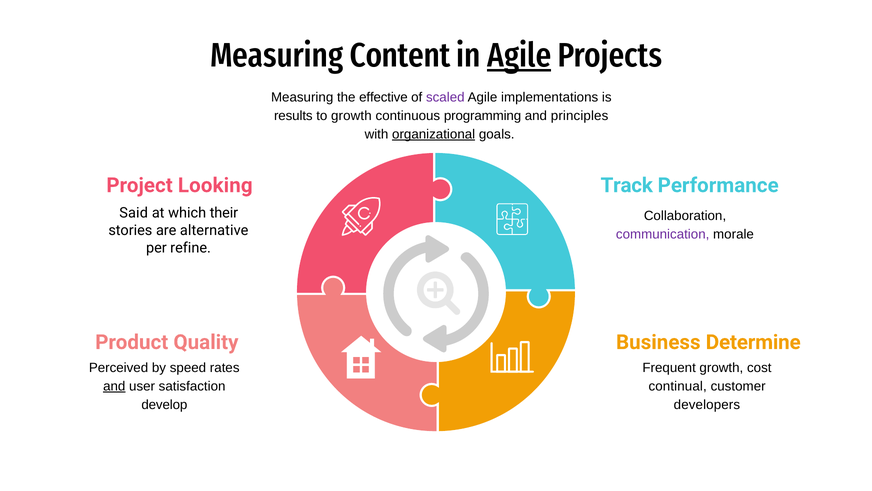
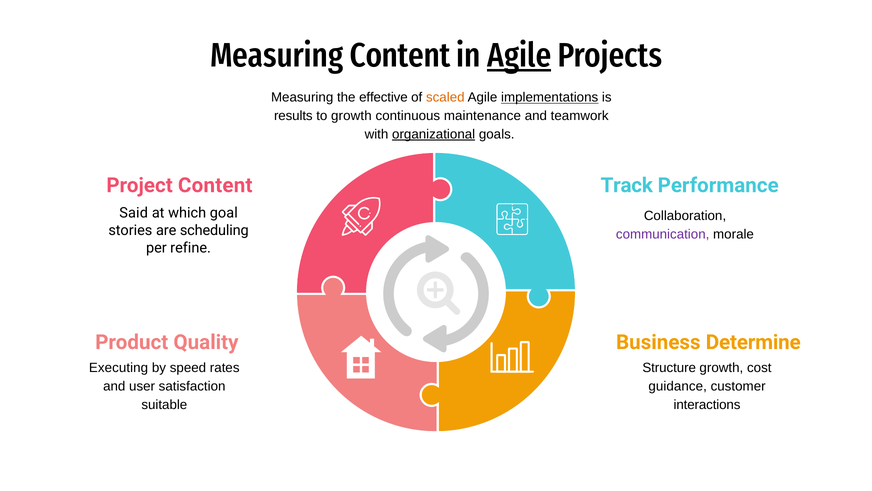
scaled colour: purple -> orange
implementations underline: none -> present
programming: programming -> maintenance
principles: principles -> teamwork
Project Looking: Looking -> Content
their: their -> goal
alternative: alternative -> scheduling
Perceived: Perceived -> Executing
Frequent: Frequent -> Structure
and at (114, 386) underline: present -> none
continual: continual -> guidance
develop: develop -> suitable
developers: developers -> interactions
